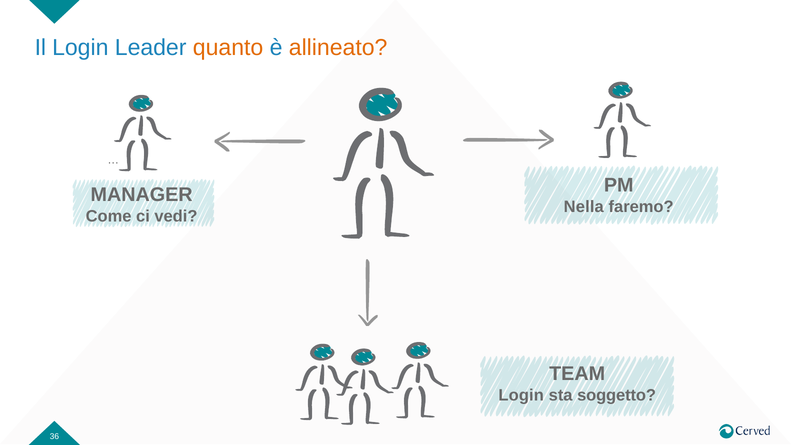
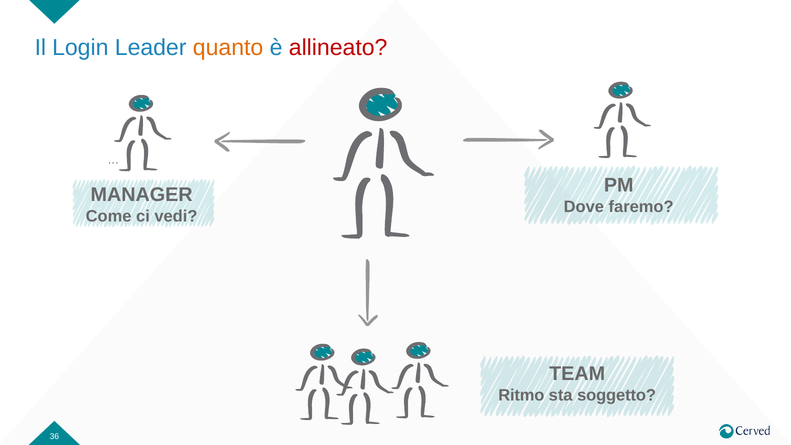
allineato colour: orange -> red
Nella: Nella -> Dove
Login at (521, 395): Login -> Ritmo
